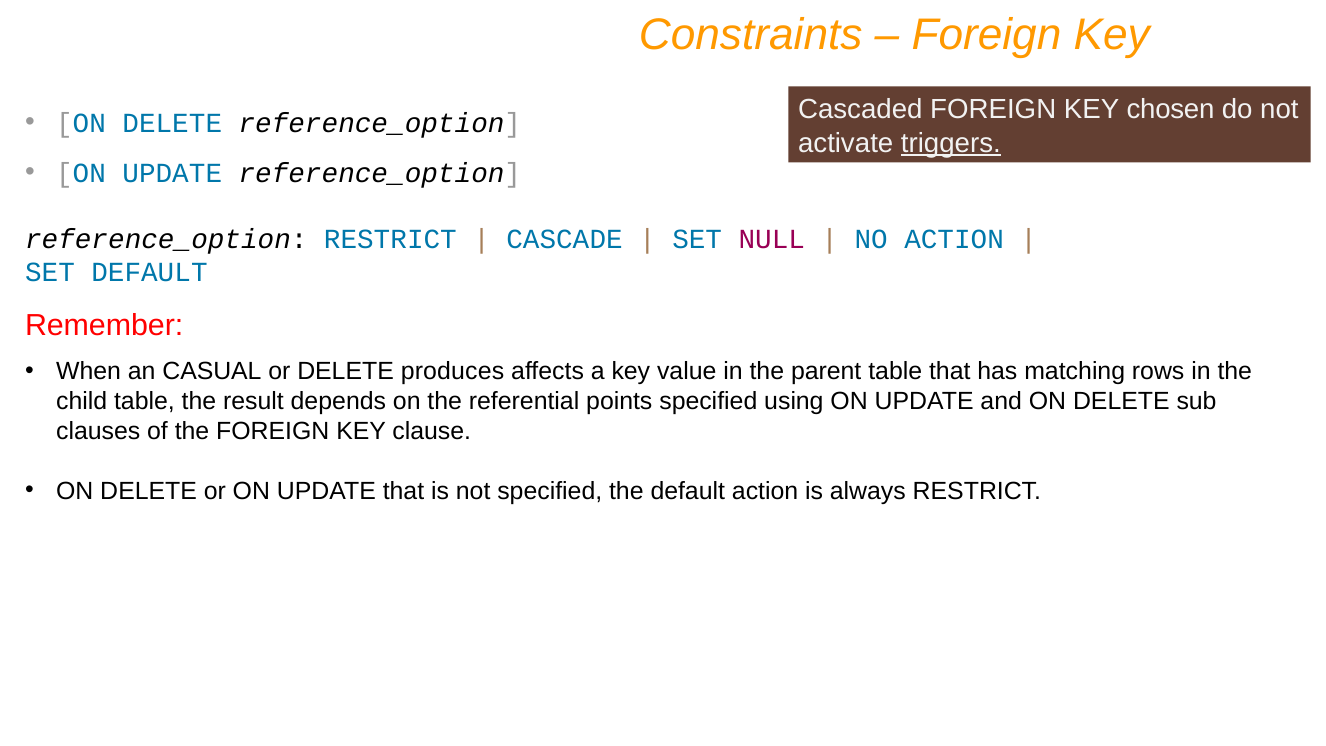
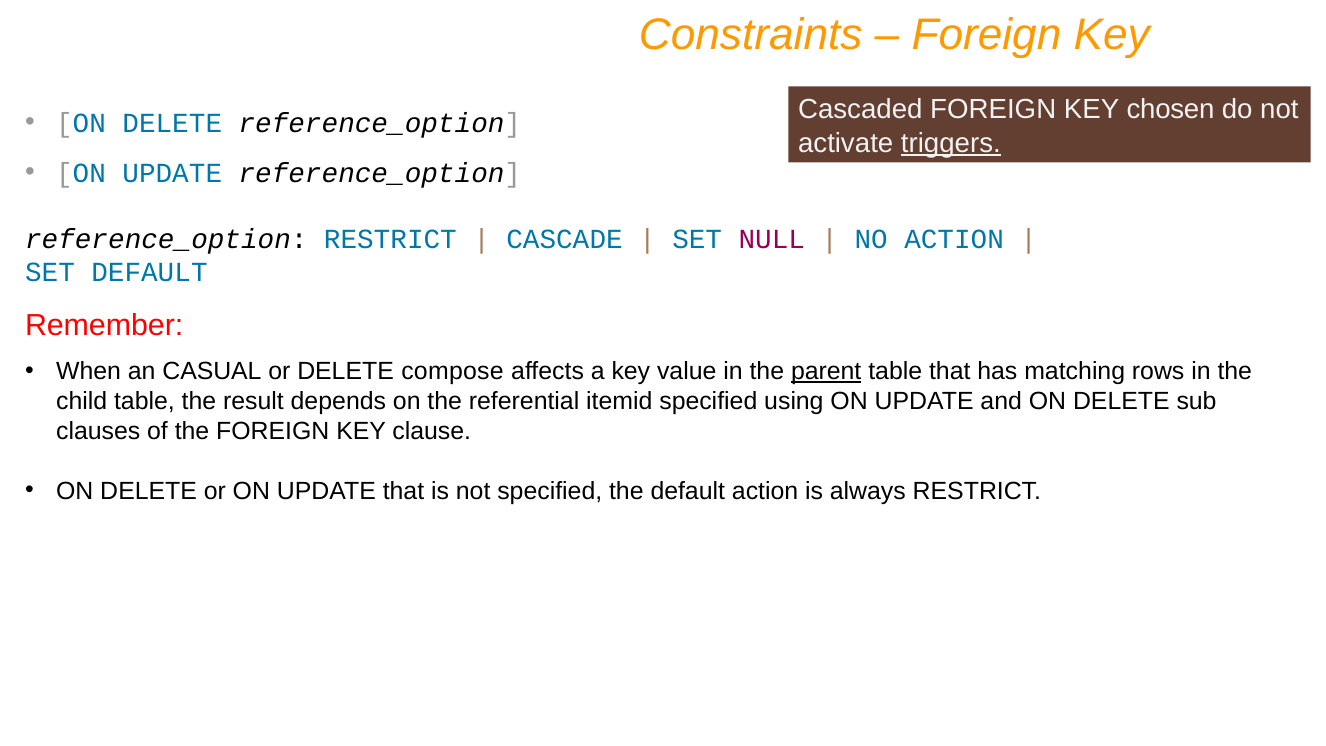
produces: produces -> compose
parent underline: none -> present
points: points -> itemid
